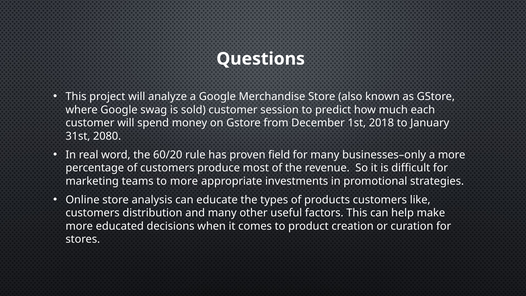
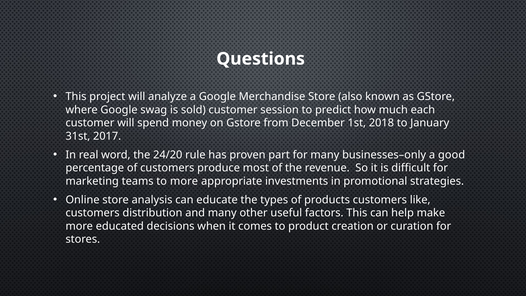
2080: 2080 -> 2017
60/20: 60/20 -> 24/20
field: field -> part
a more: more -> good
